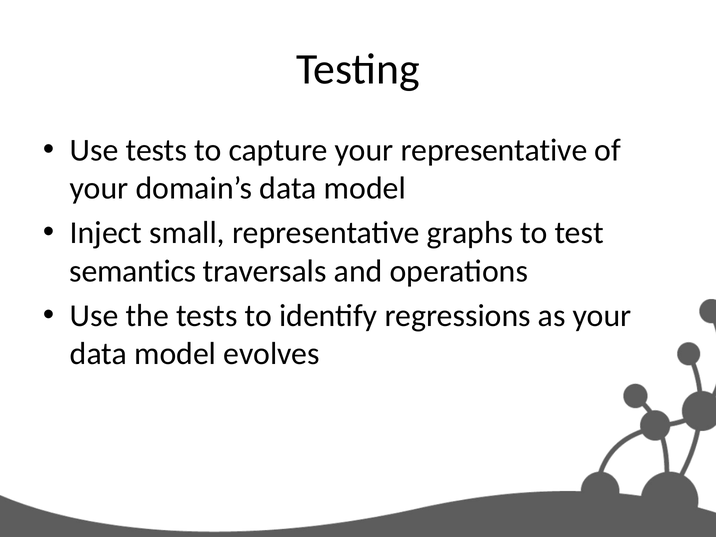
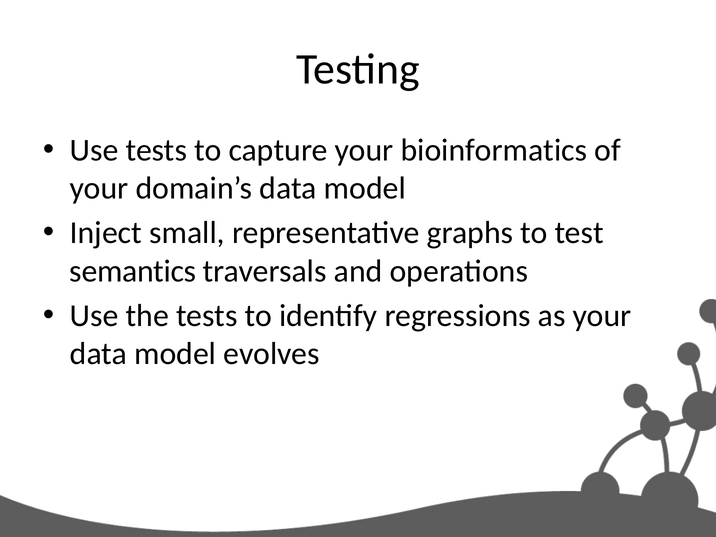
your representative: representative -> bioinformatics
